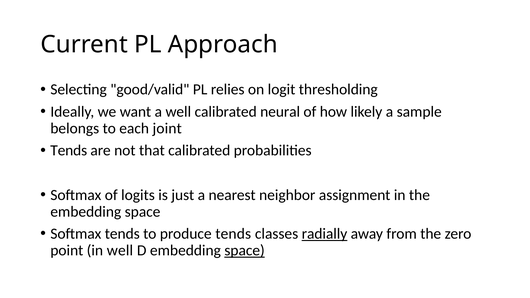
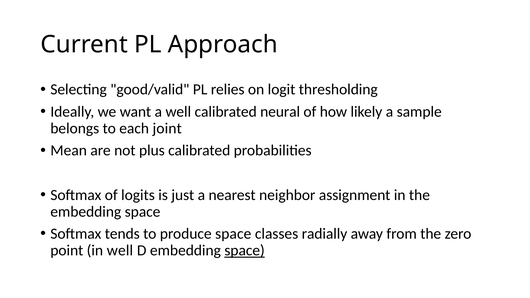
Tends at (69, 151): Tends -> Mean
that: that -> plus
produce tends: tends -> space
radially underline: present -> none
